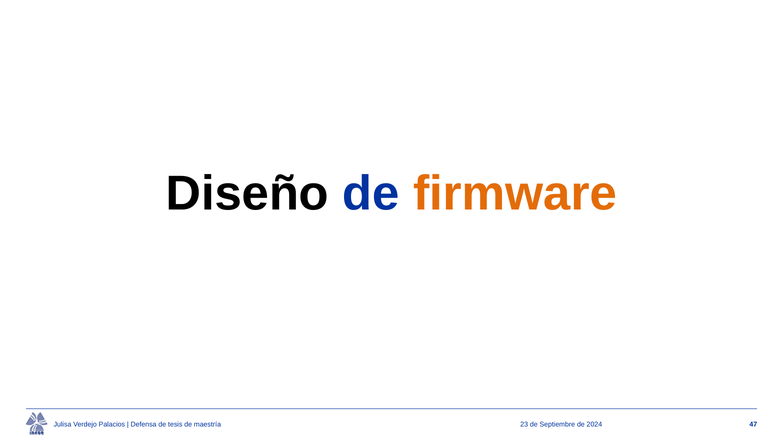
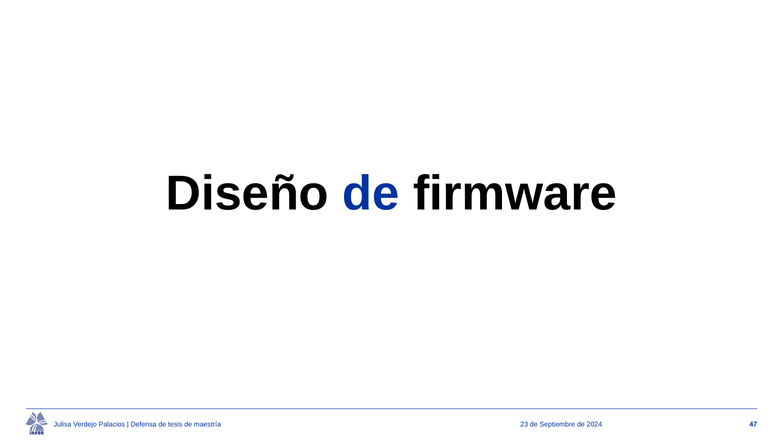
firmware colour: orange -> black
